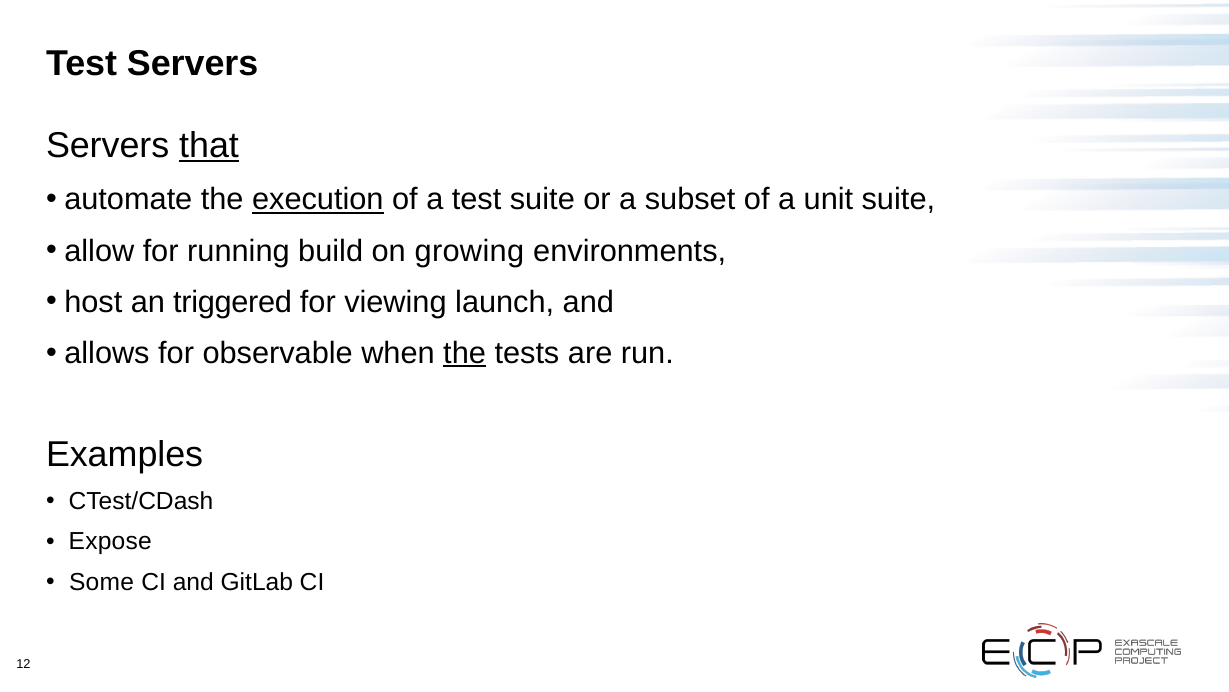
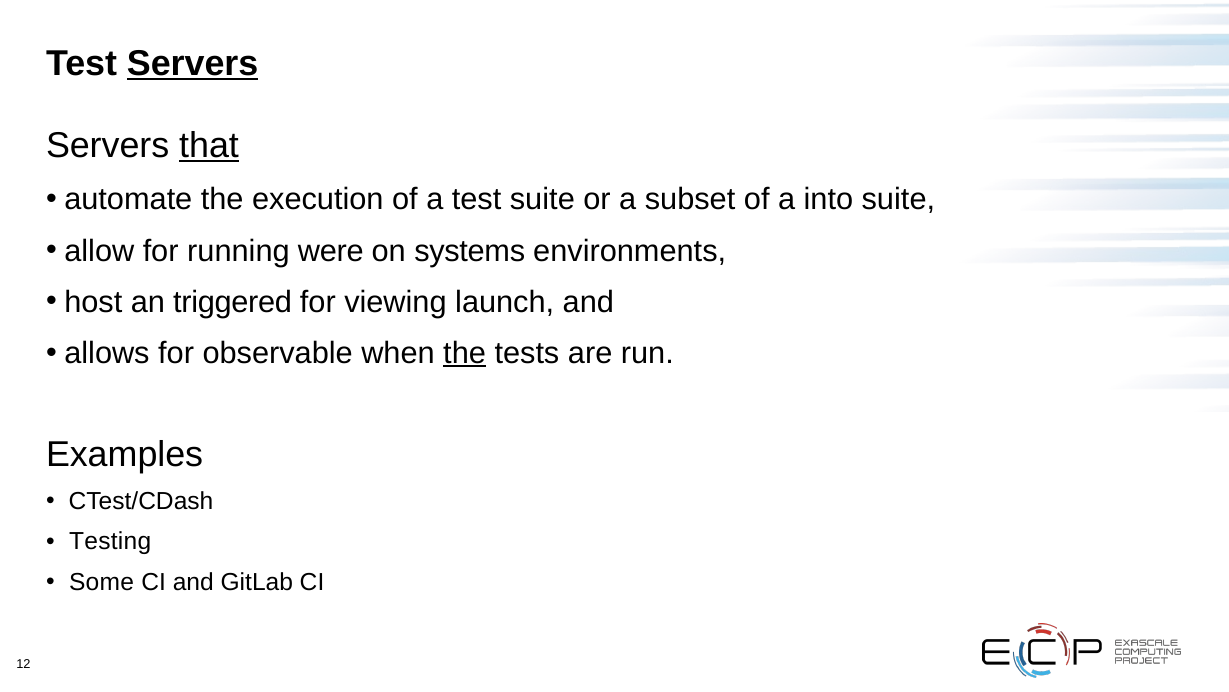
Servers at (193, 64) underline: none -> present
execution underline: present -> none
unit: unit -> into
build: build -> were
growing: growing -> systems
Expose: Expose -> Testing
